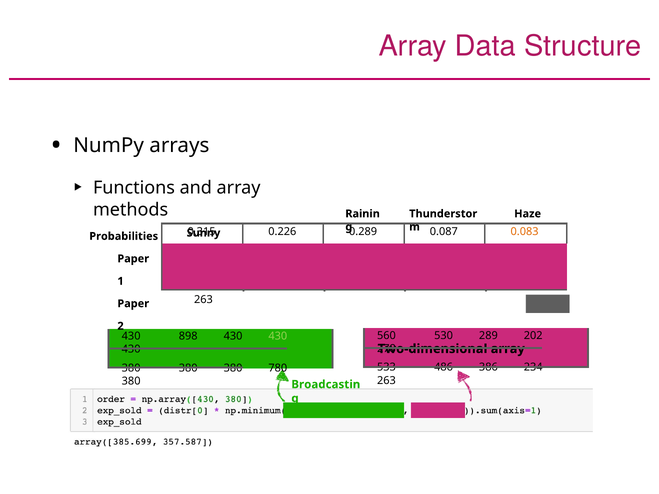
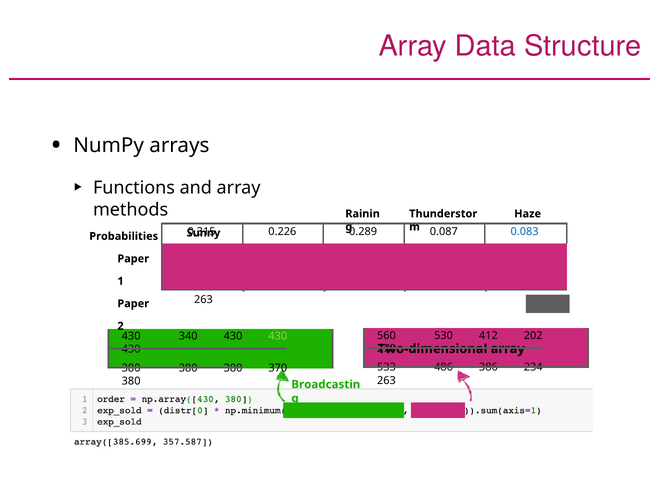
0.083 colour: orange -> blue
289: 289 -> 412
898: 898 -> 340
780: 780 -> 370
